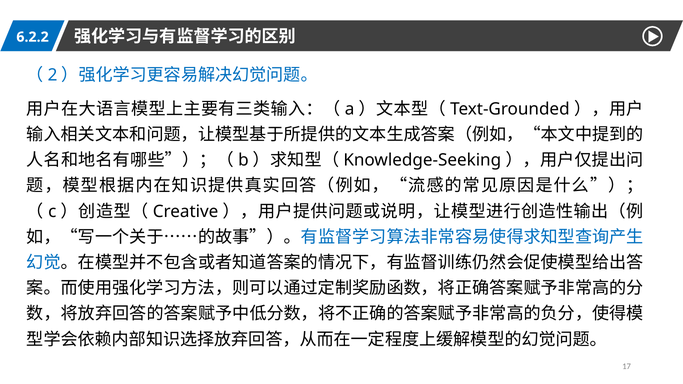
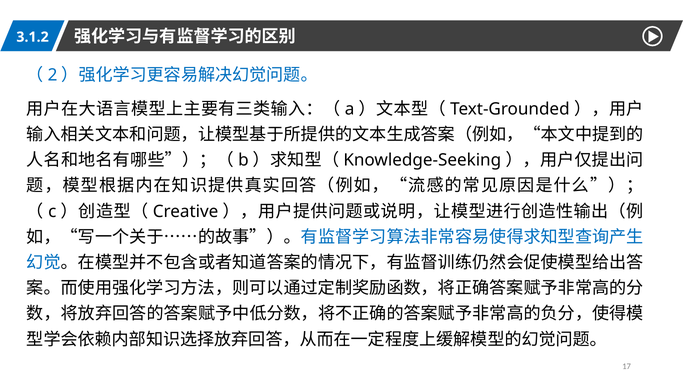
6.2.2: 6.2.2 -> 3.1.2
